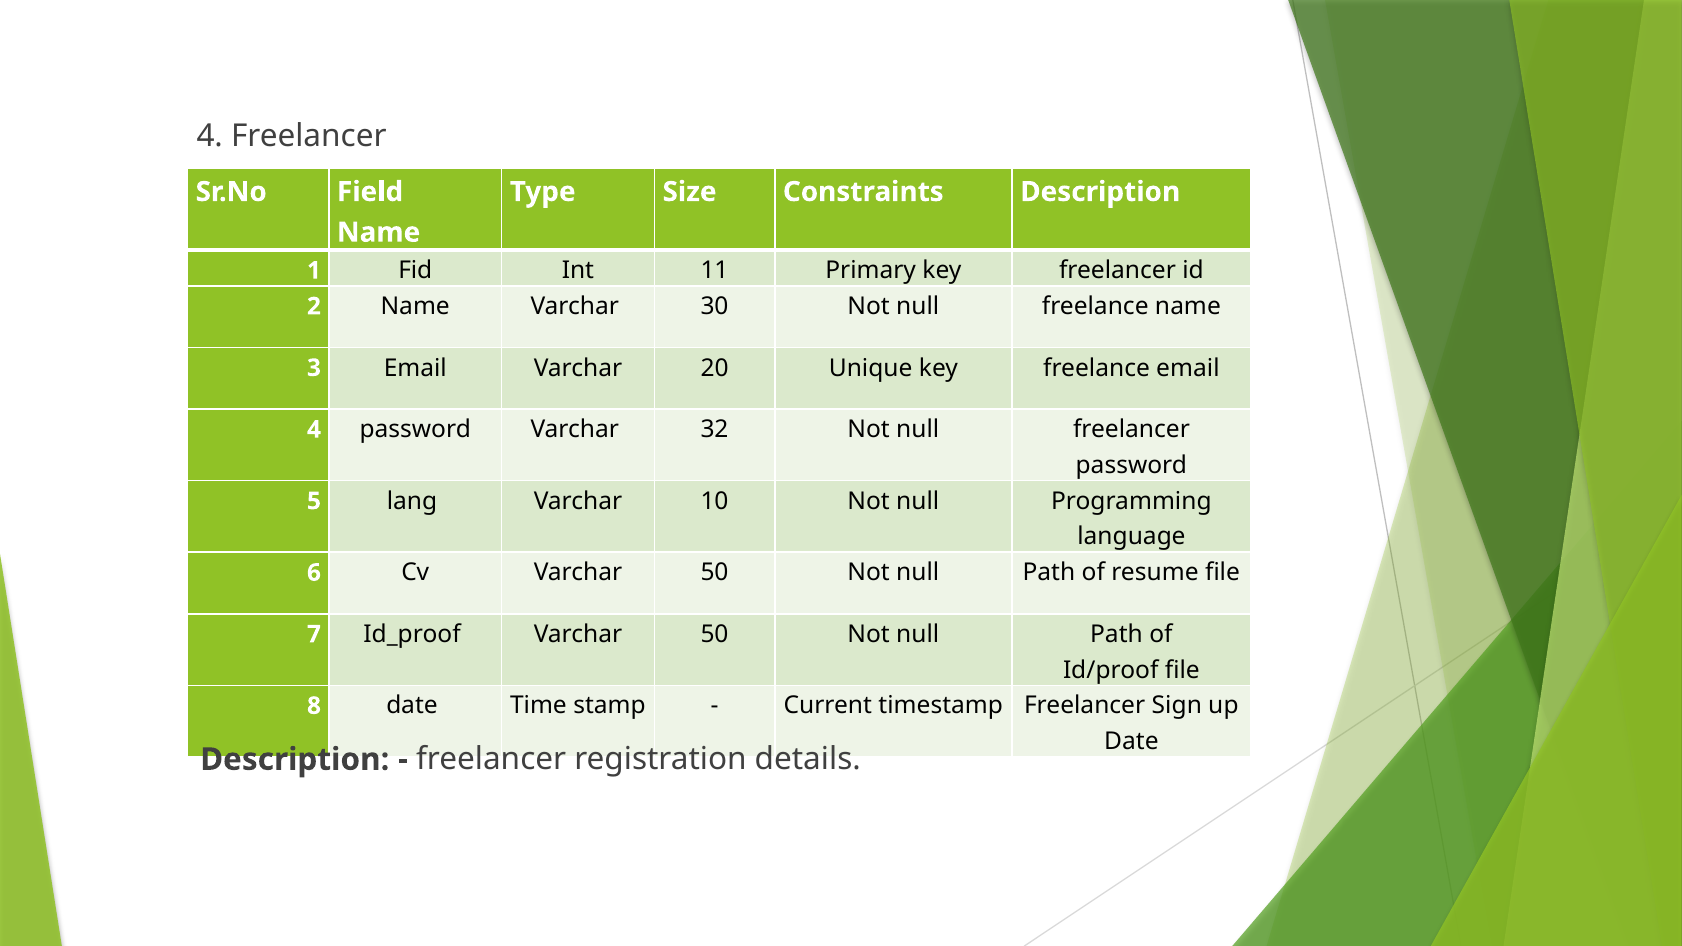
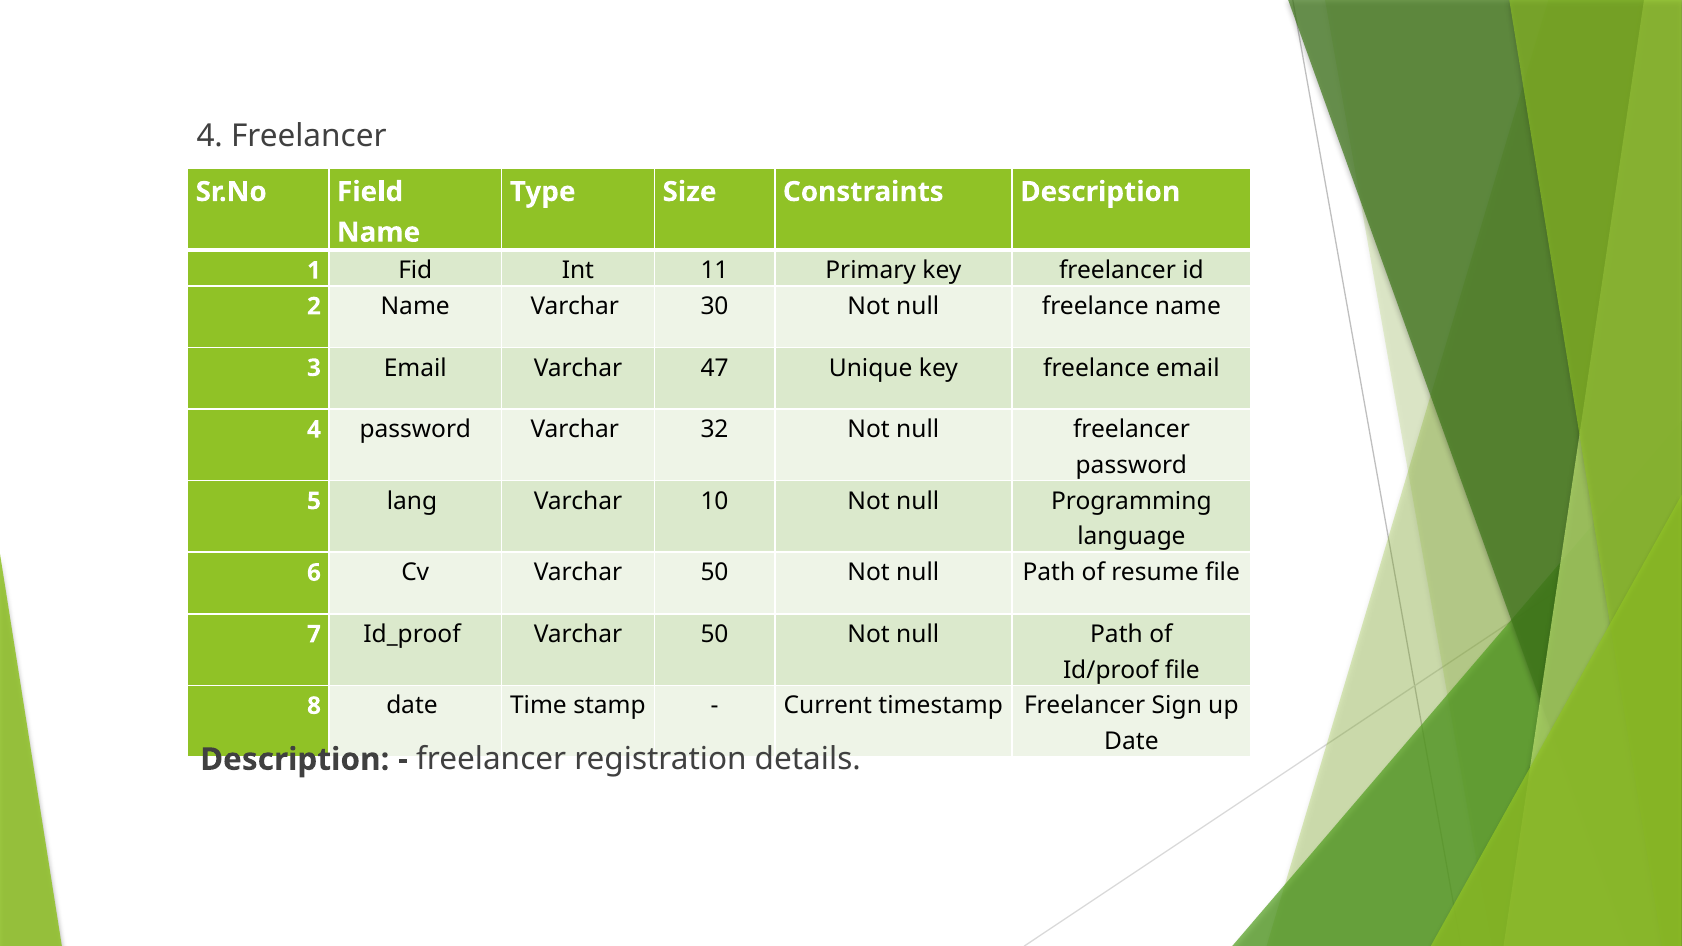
20: 20 -> 47
